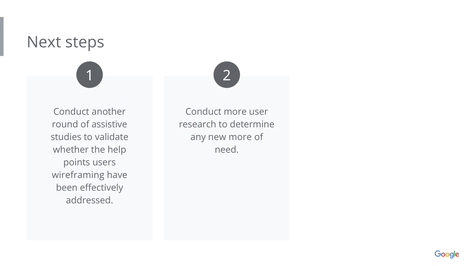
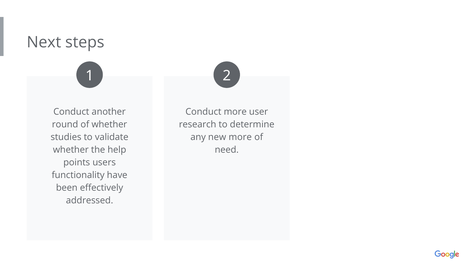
of assistive: assistive -> whether
wireframing: wireframing -> functionality
